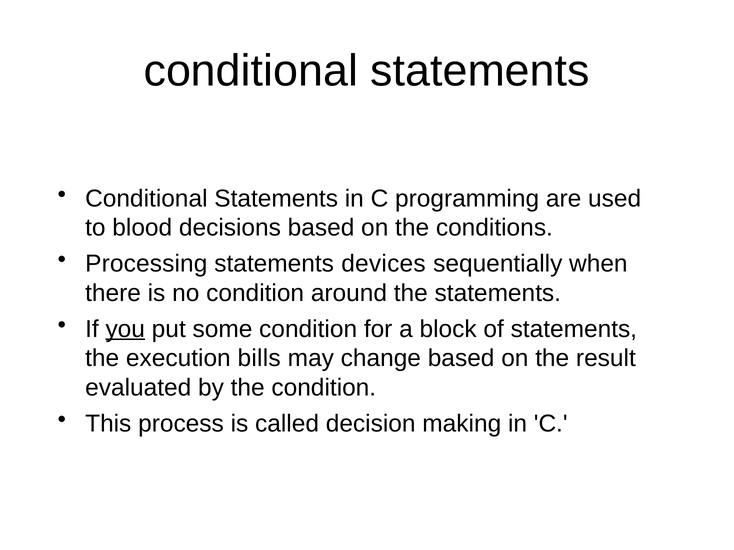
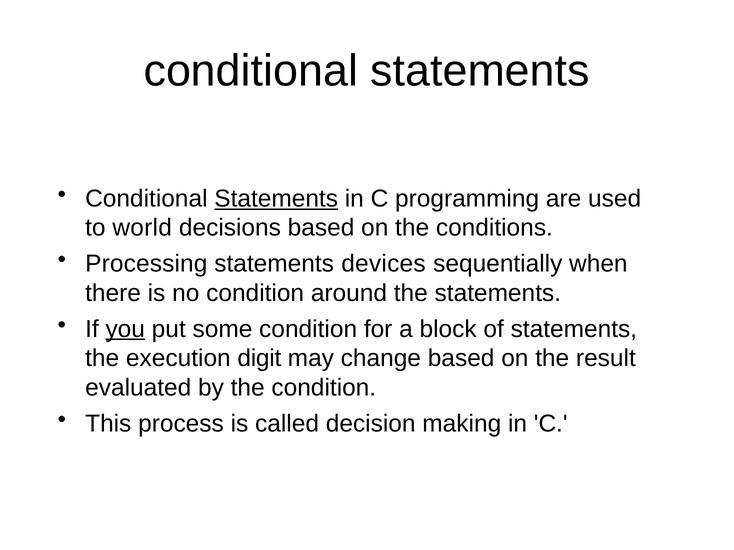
Statements at (276, 199) underline: none -> present
blood: blood -> world
bills: bills -> digit
